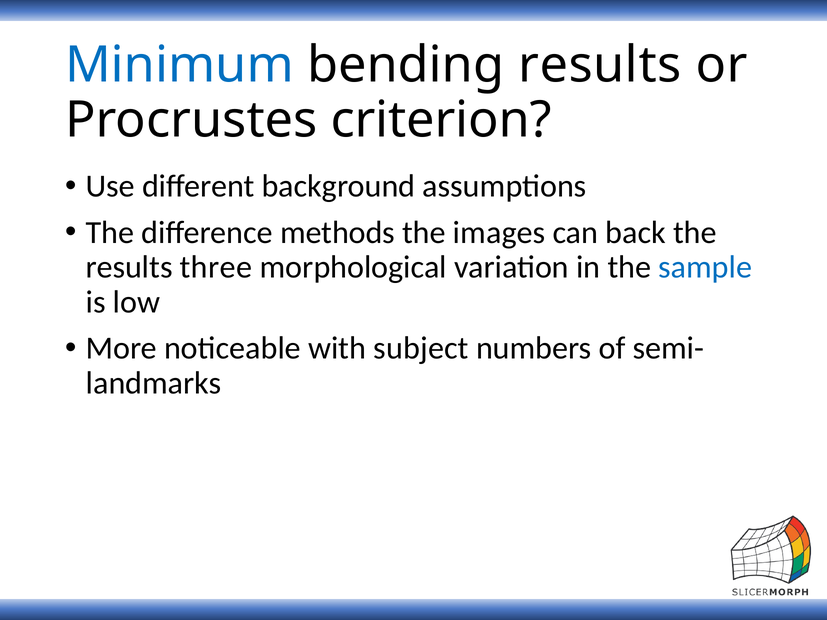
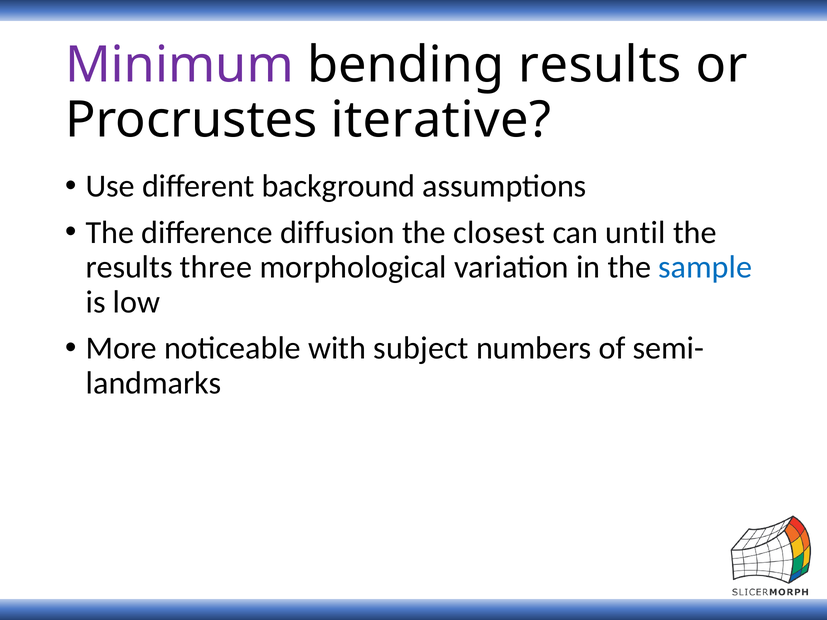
Minimum colour: blue -> purple
criterion: criterion -> iterative
methods: methods -> diffusion
images: images -> closest
back: back -> until
